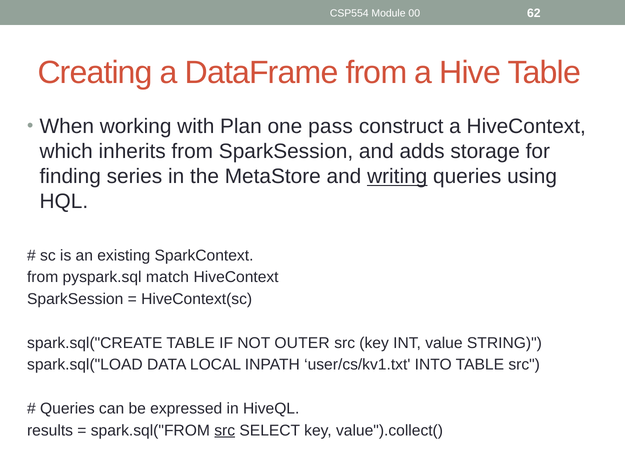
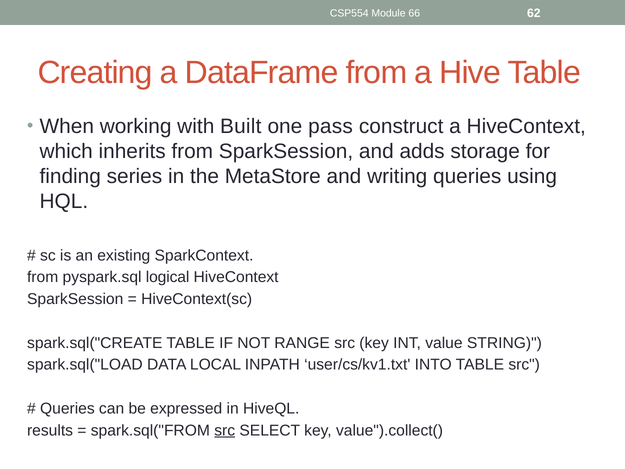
00: 00 -> 66
Plan: Plan -> Built
writing underline: present -> none
match: match -> logical
OUTER: OUTER -> RANGE
